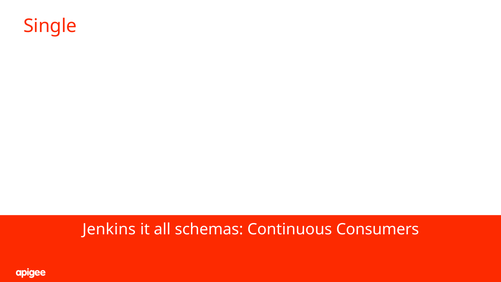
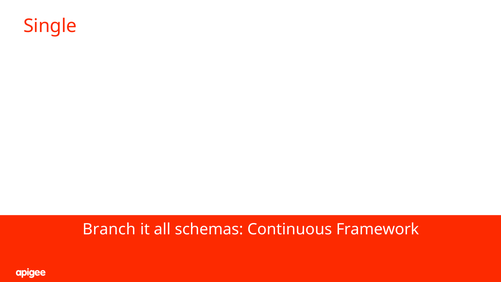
Jenkins: Jenkins -> Branch
Consumers: Consumers -> Framework
